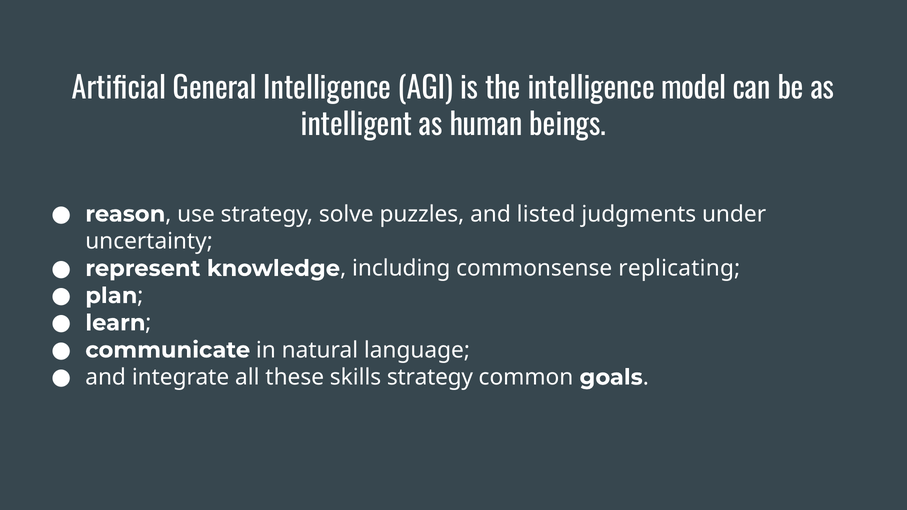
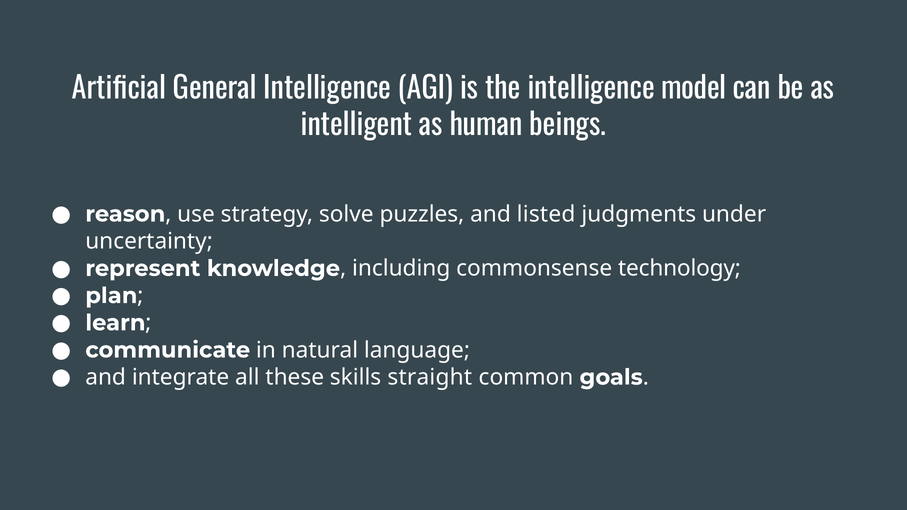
replicating: replicating -> technology
skills strategy: strategy -> straight
